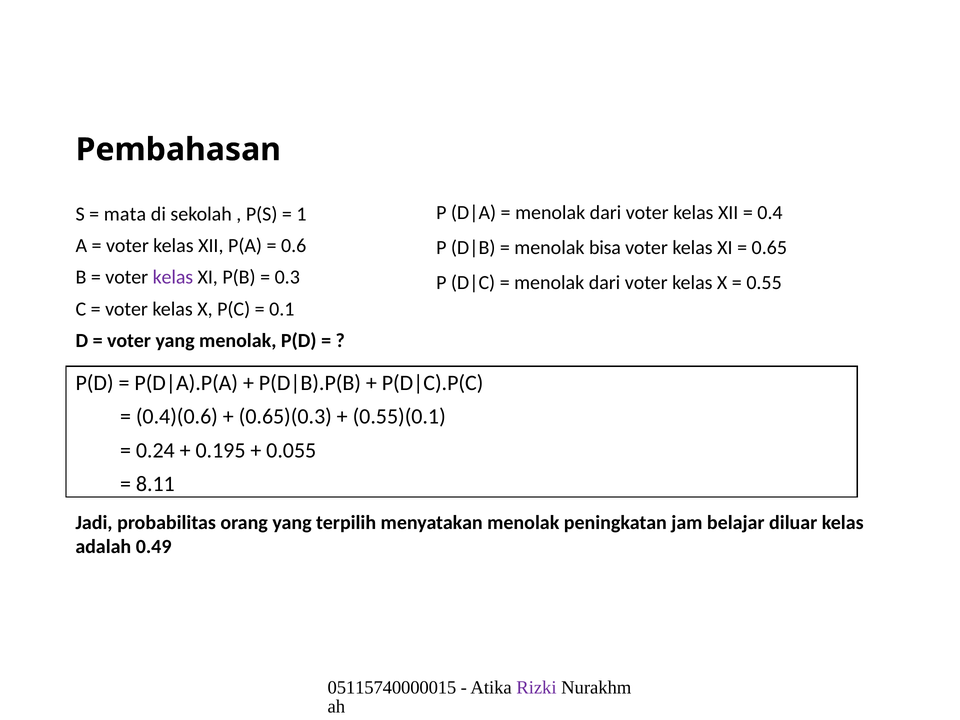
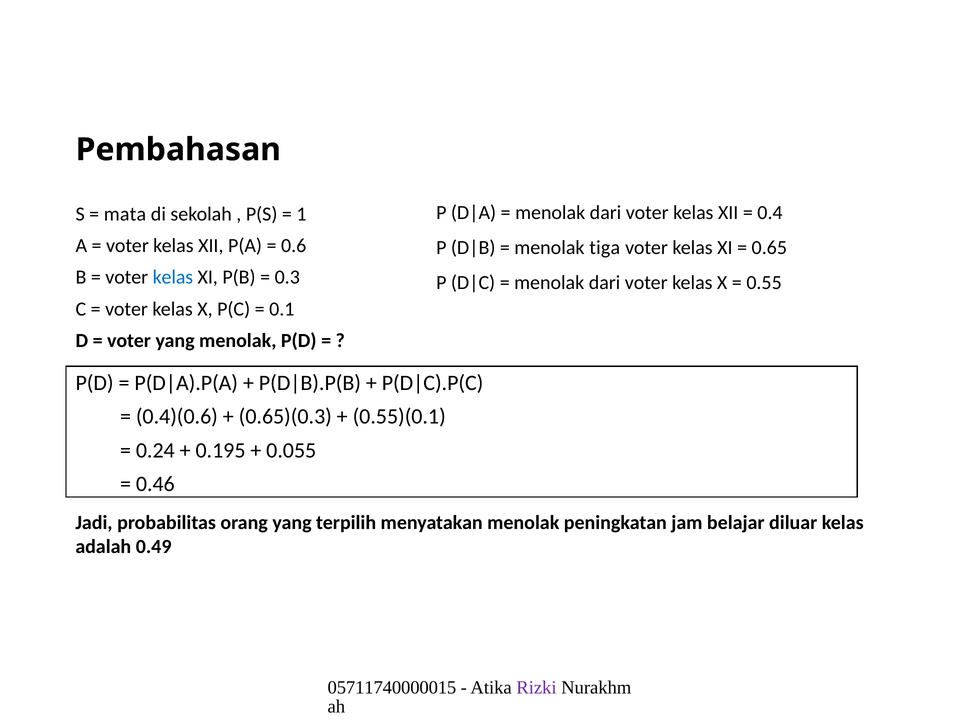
bisa: bisa -> tiga
kelas at (173, 277) colour: purple -> blue
8.11: 8.11 -> 0.46
05115740000015: 05115740000015 -> 05711740000015
